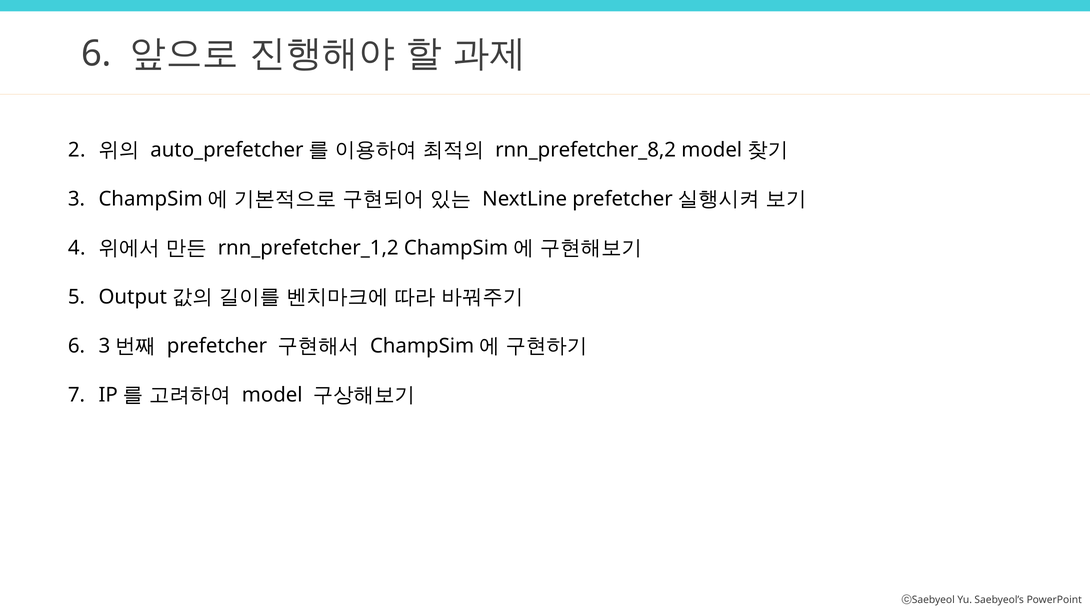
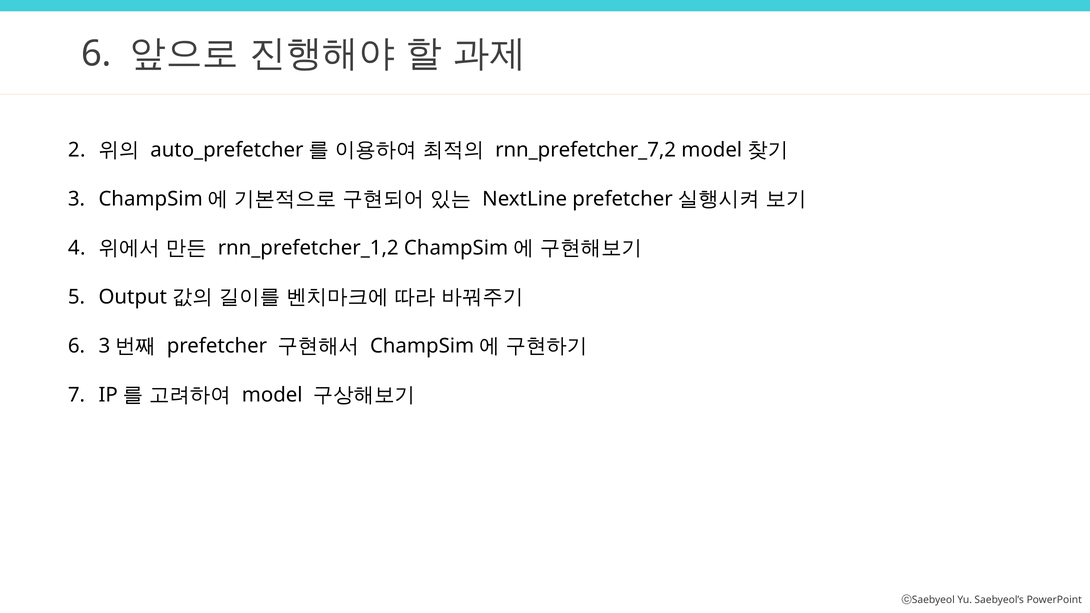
rnn_prefetcher_8,2: rnn_prefetcher_8,2 -> rnn_prefetcher_7,2
